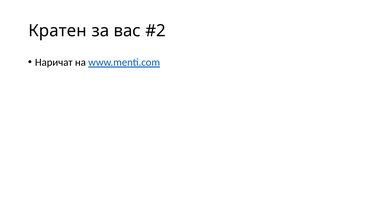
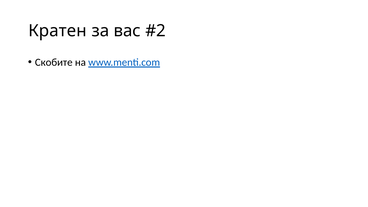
Наричат: Наричат -> Скобите
